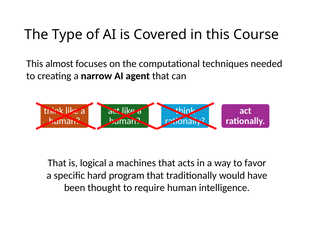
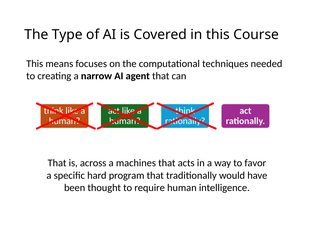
almost: almost -> means
logical: logical -> across
